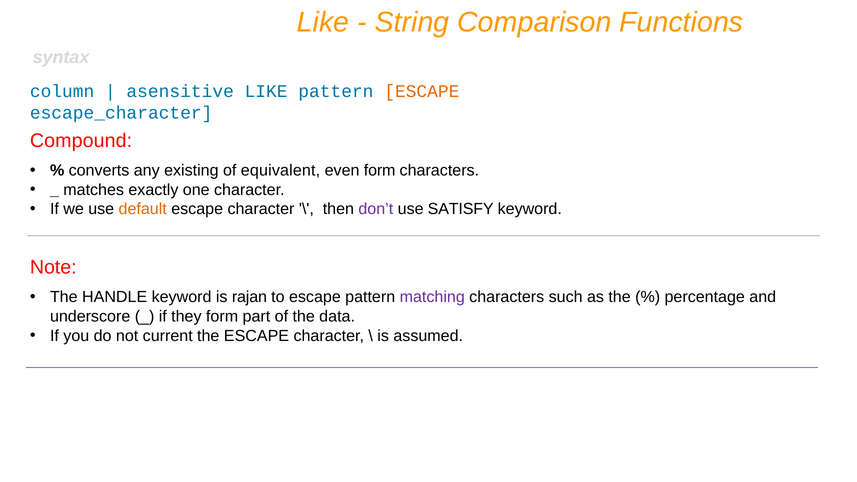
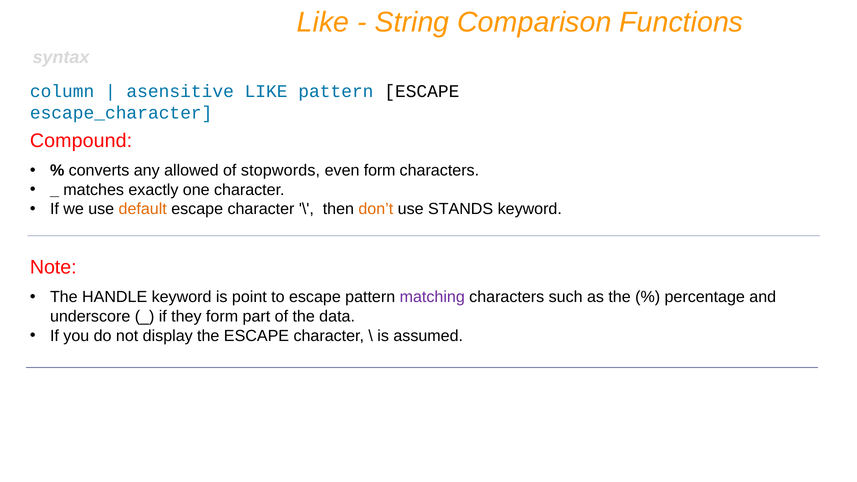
ESCAPE at (422, 91) colour: orange -> black
existing: existing -> allowed
equivalent: equivalent -> stopwords
don’t colour: purple -> orange
SATISFY: SATISFY -> STANDS
rajan: rajan -> point
current: current -> display
